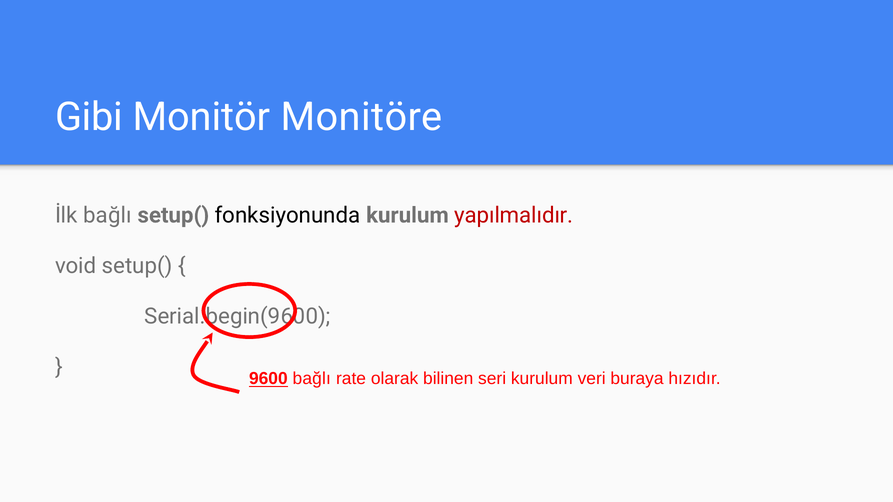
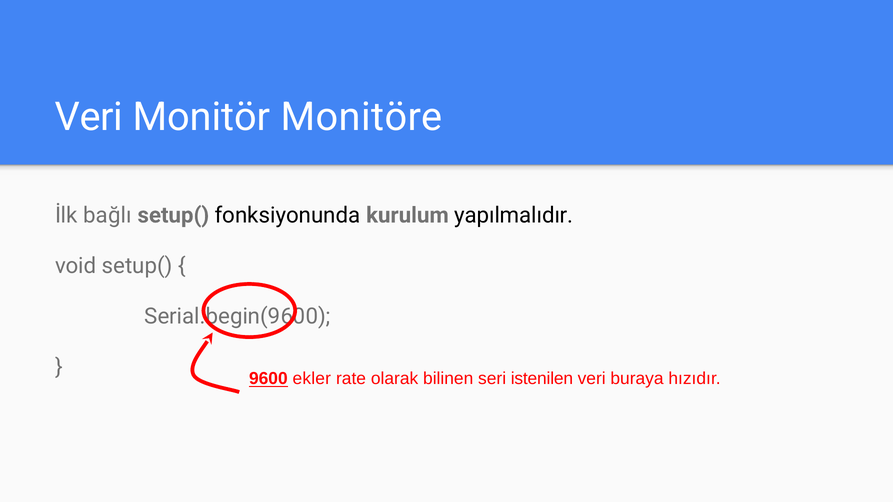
Gibi at (89, 117): Gibi -> Veri
yapılmalıdır colour: red -> black
9600 bağlı: bağlı -> ekler
seri kurulum: kurulum -> istenilen
